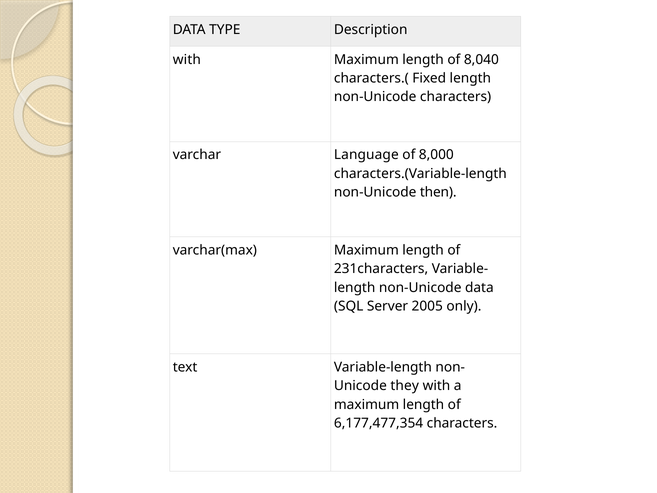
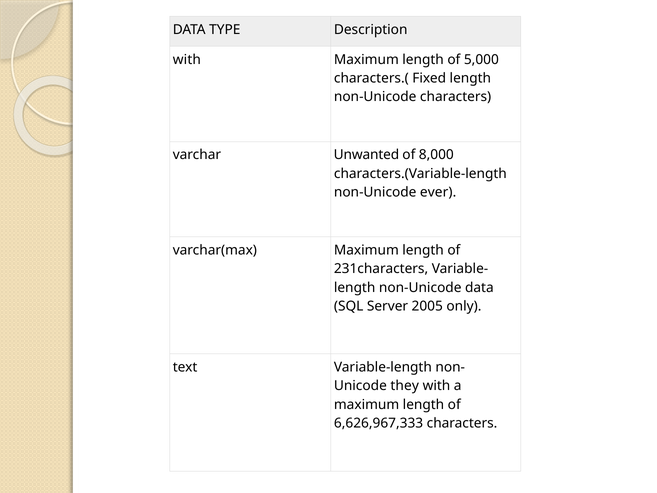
8,040: 8,040 -> 5,000
Language: Language -> Unwanted
then: then -> ever
6,177,477,354: 6,177,477,354 -> 6,626,967,333
